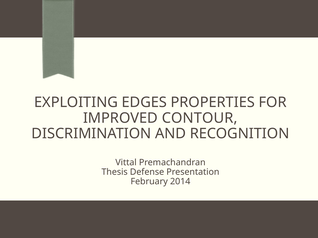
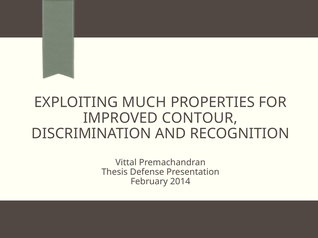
EDGES: EDGES -> MUCH
